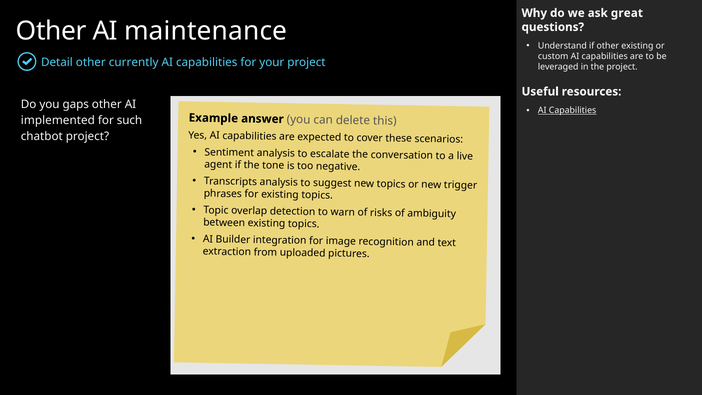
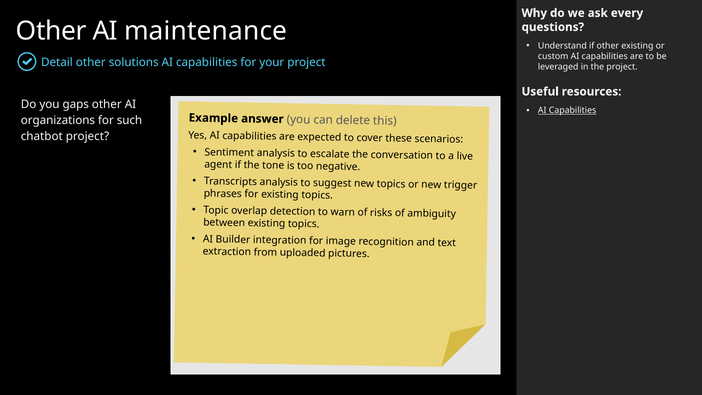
great: great -> every
currently: currently -> solutions
implemented: implemented -> organizations
